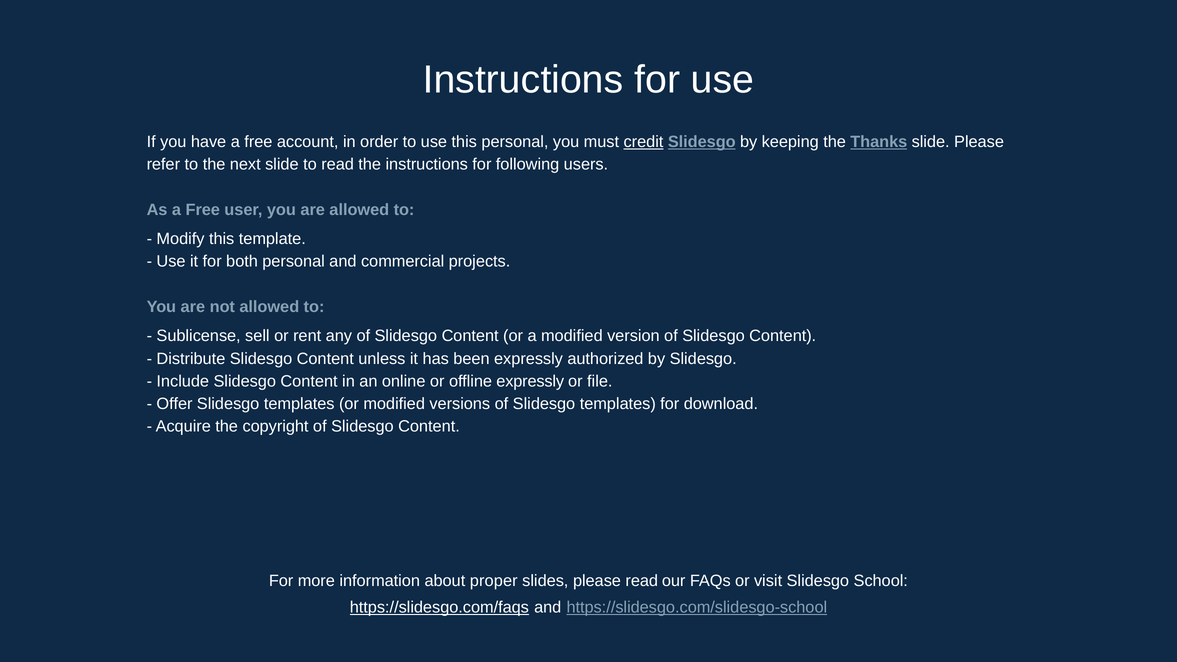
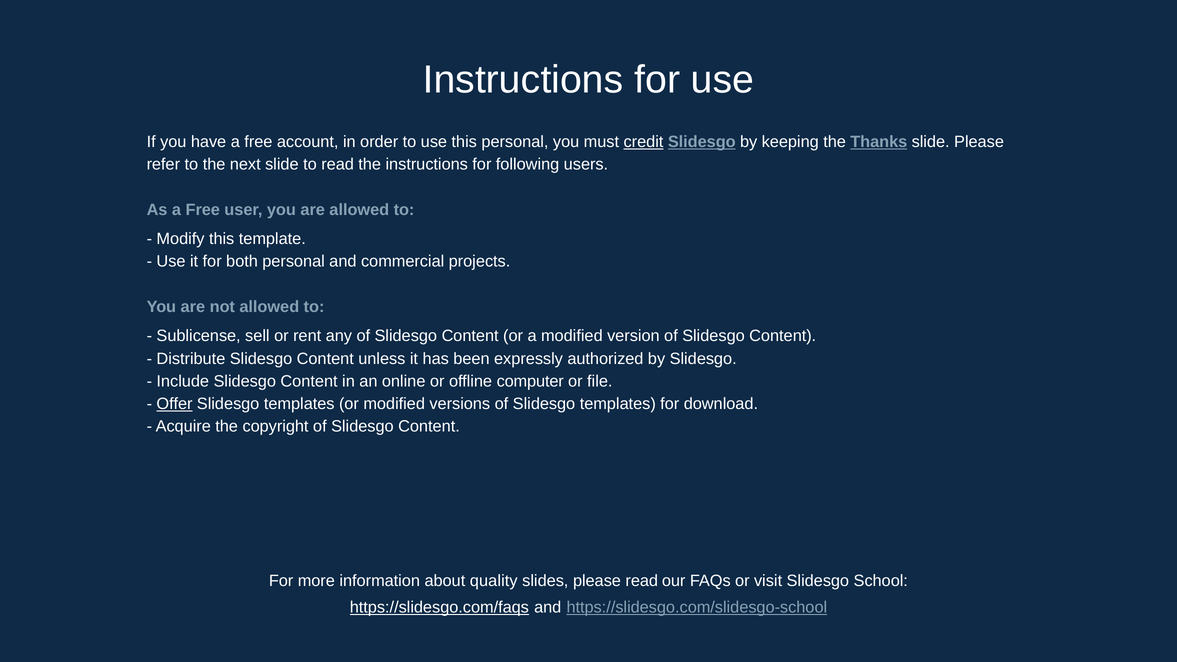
offline expressly: expressly -> computer
Offer underline: none -> present
proper: proper -> quality
